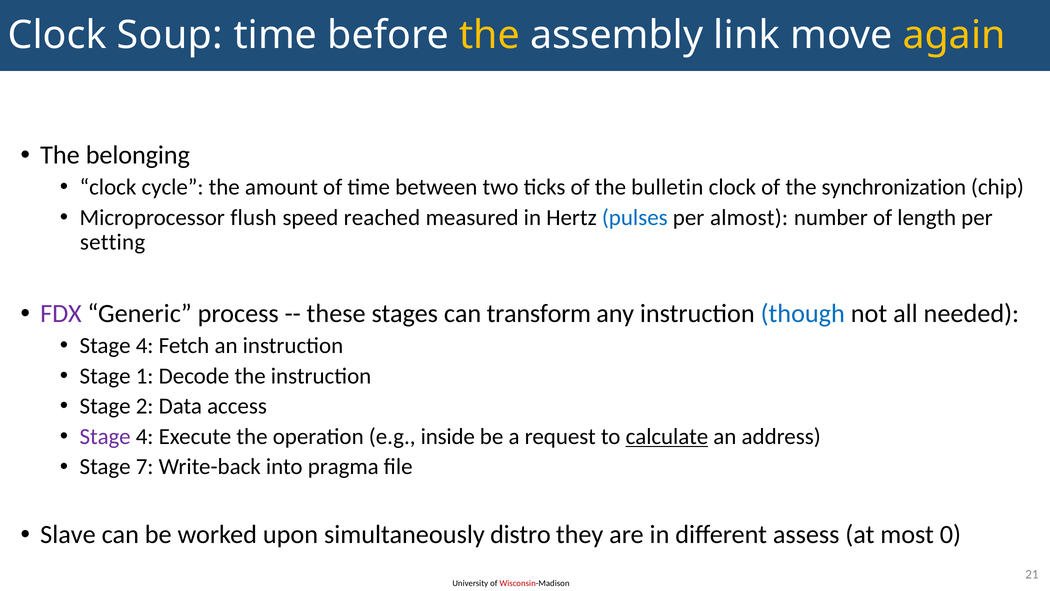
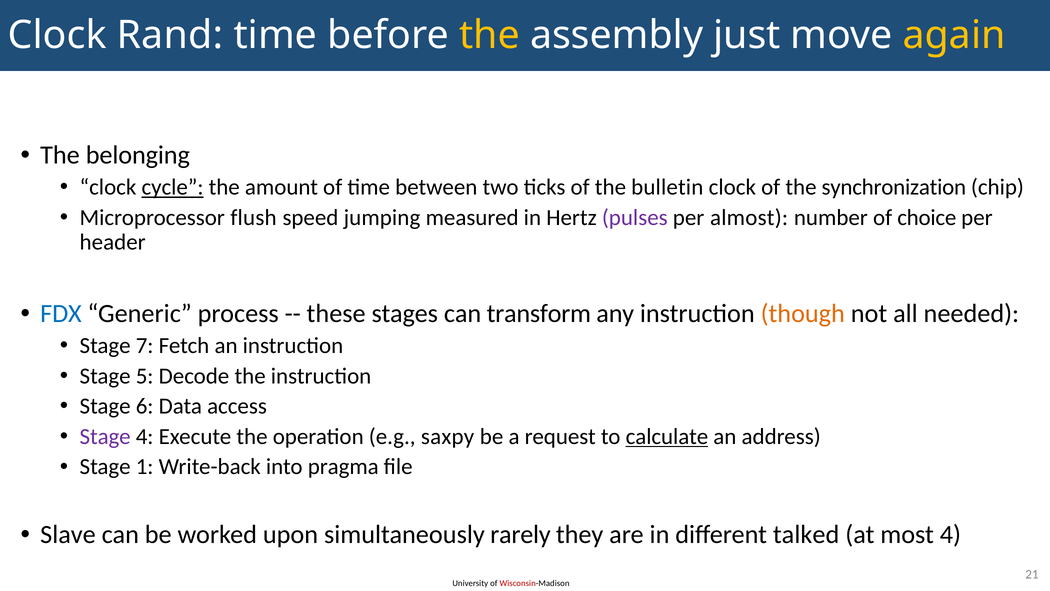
Soup: Soup -> Rand
link: link -> just
cycle underline: none -> present
reached: reached -> jumping
pulses colour: blue -> purple
length: length -> choice
setting: setting -> header
FDX colour: purple -> blue
though colour: blue -> orange
4 at (145, 346): 4 -> 7
1: 1 -> 5
2: 2 -> 6
inside: inside -> saxpy
7: 7 -> 1
distro: distro -> rarely
assess: assess -> talked
most 0: 0 -> 4
